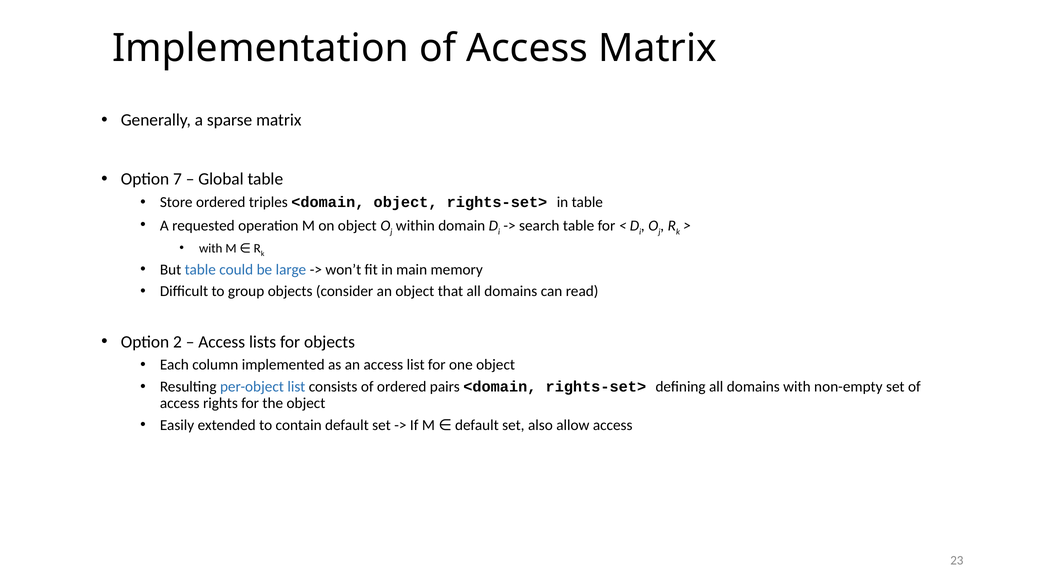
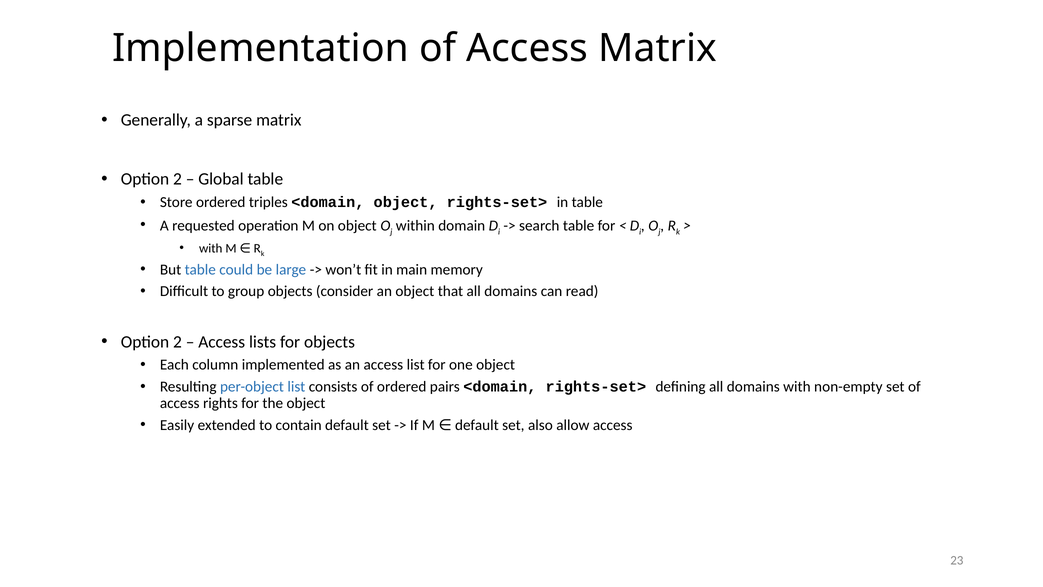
7 at (177, 179): 7 -> 2
